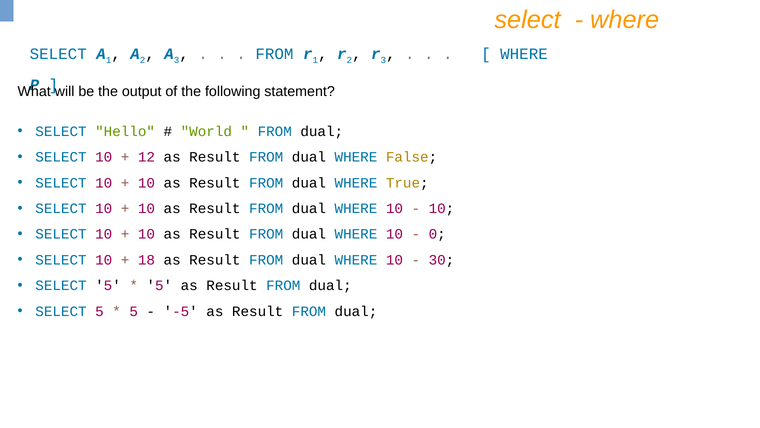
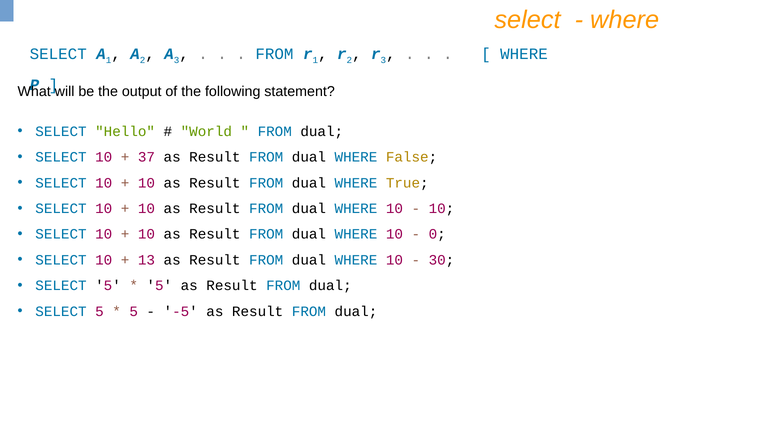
12: 12 -> 37
18: 18 -> 13
